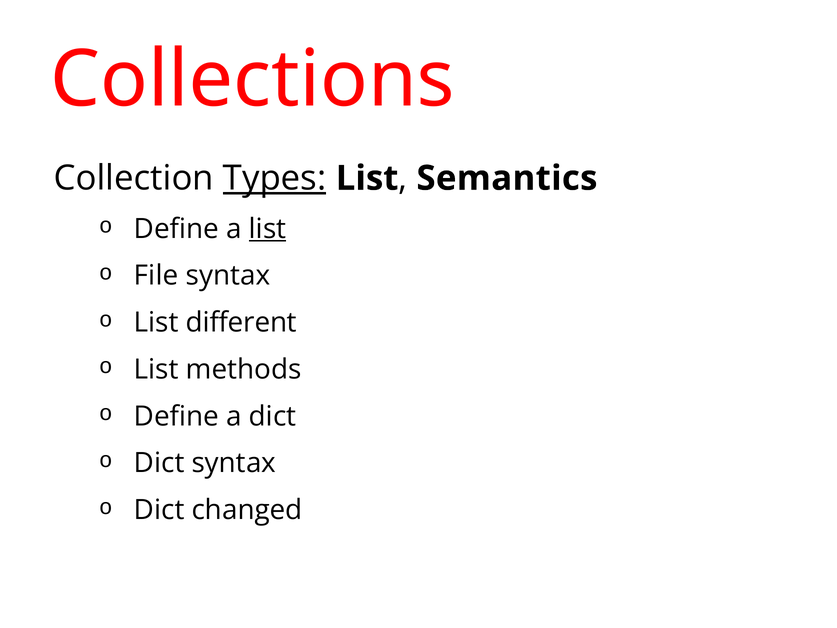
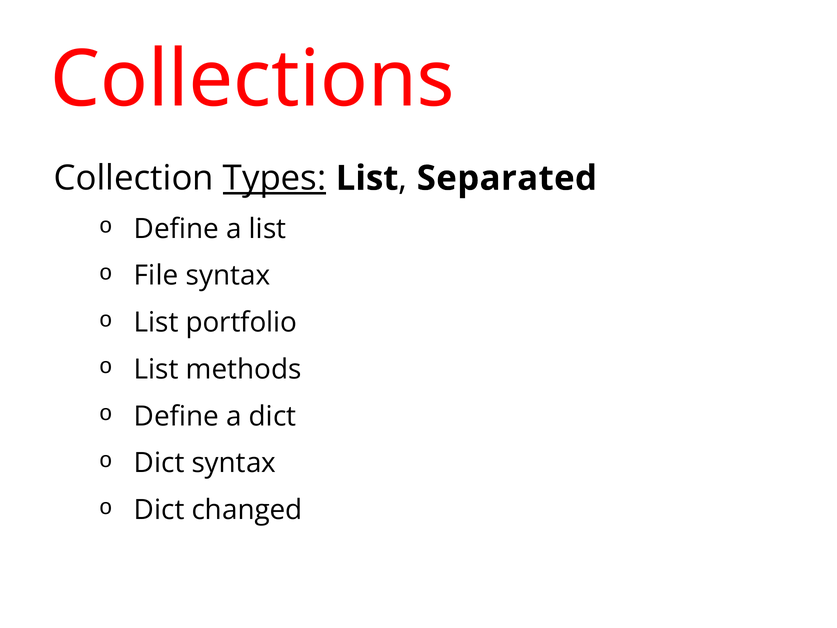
Semantics: Semantics -> Separated
list at (268, 229) underline: present -> none
different: different -> portfolio
